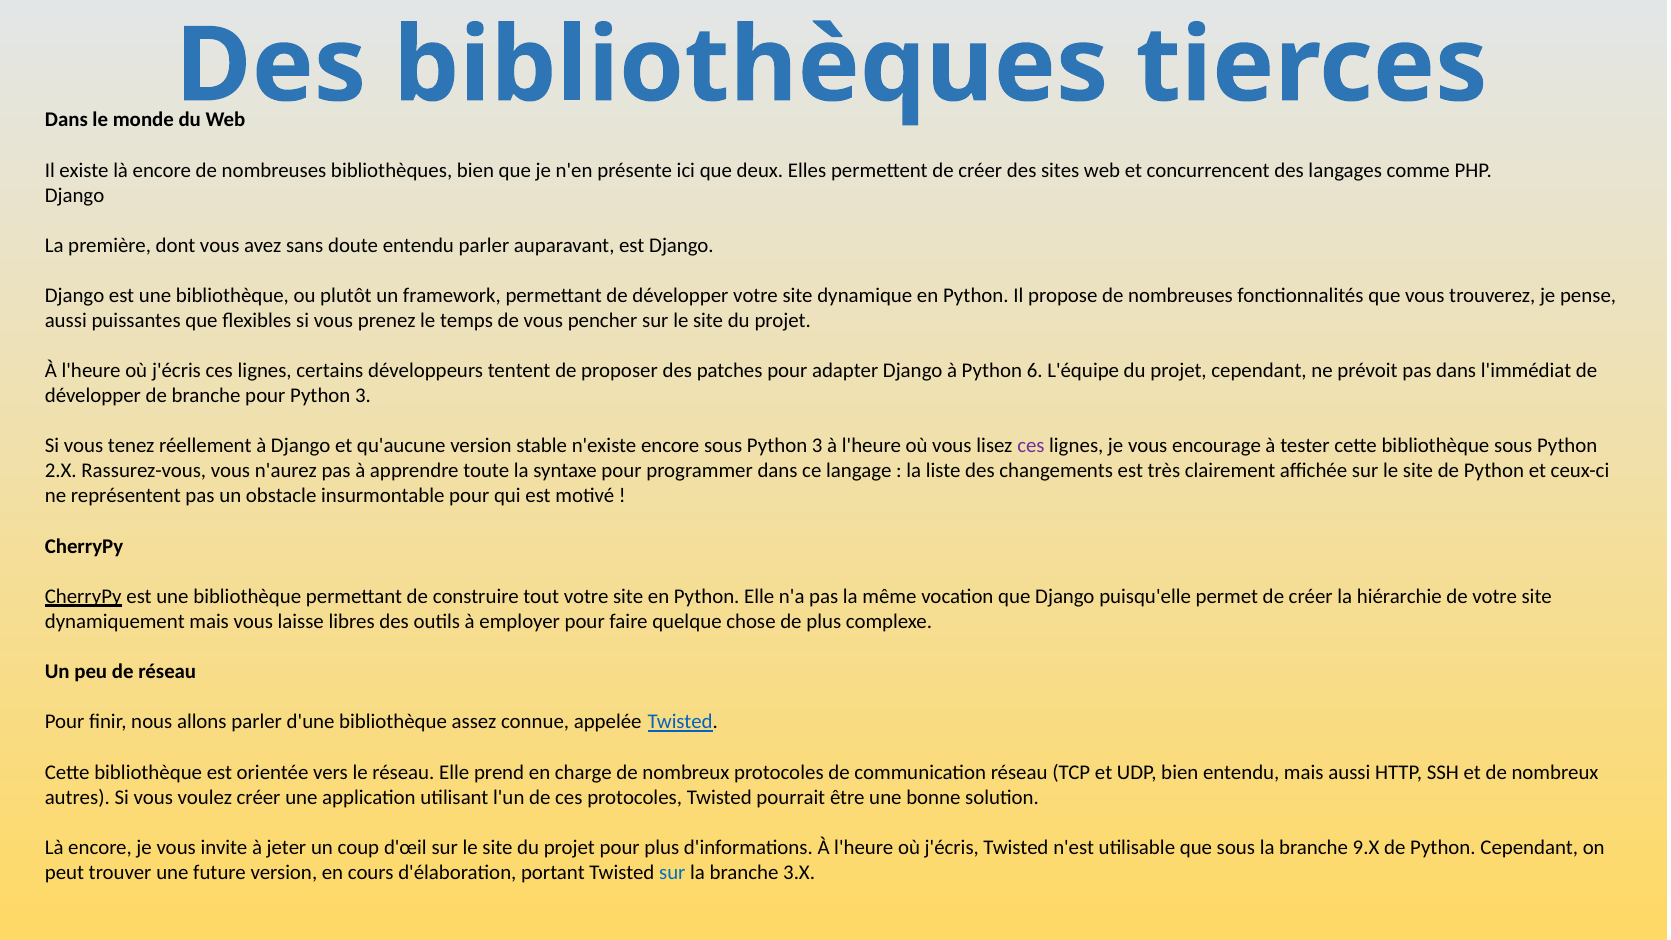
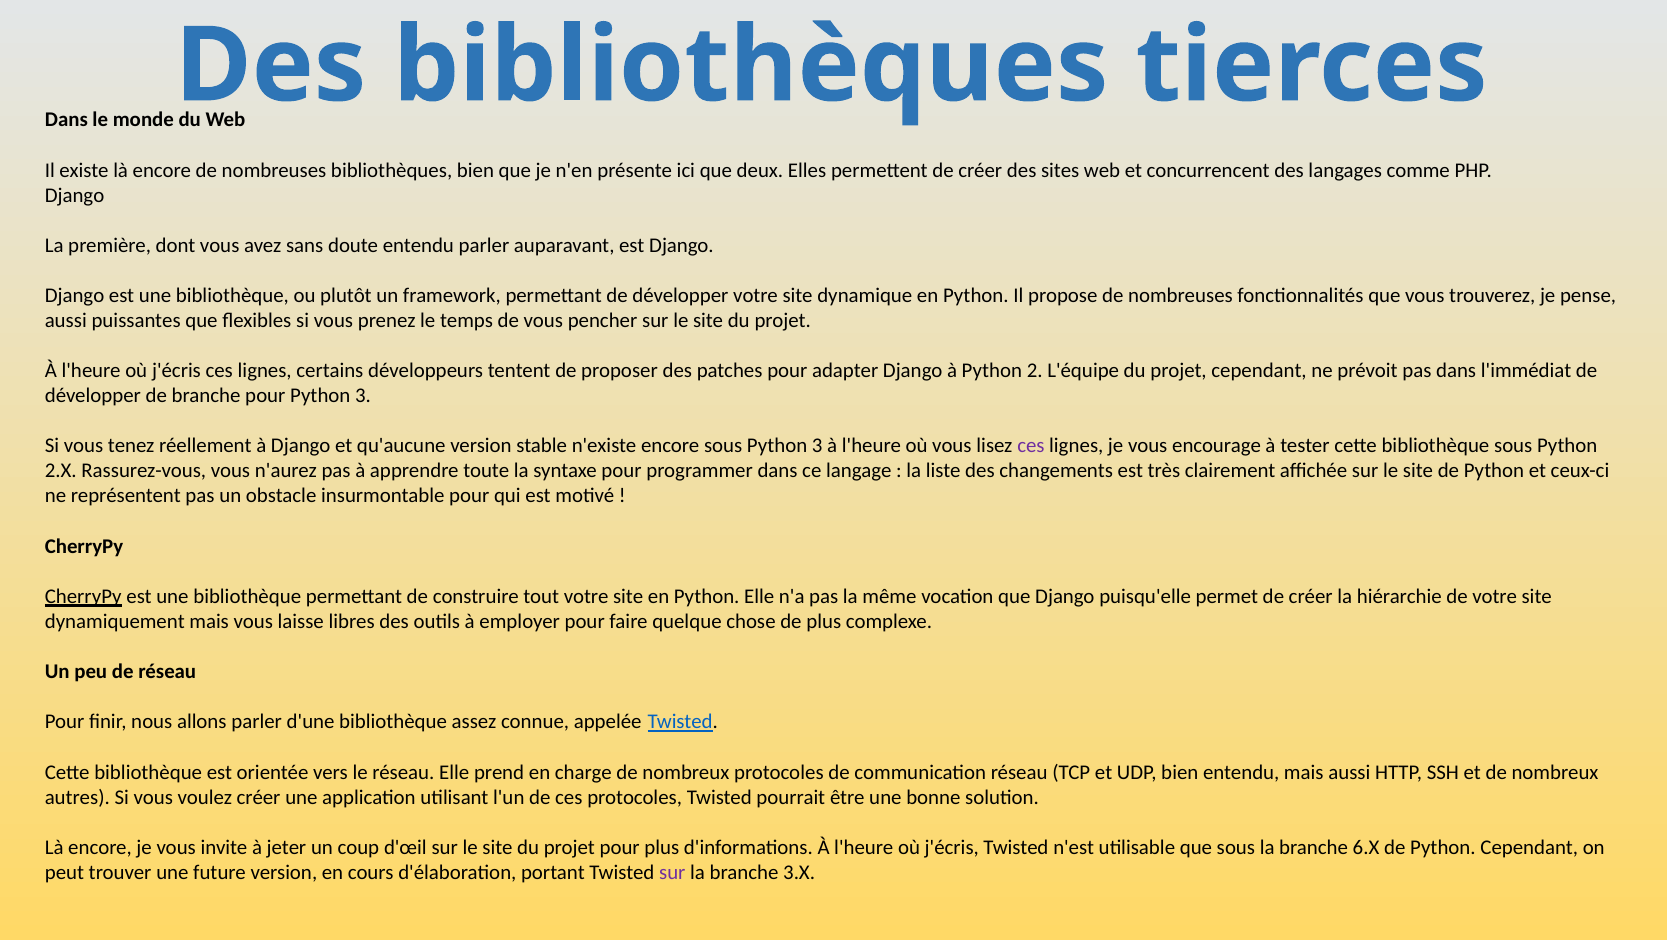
6: 6 -> 2
9.X: 9.X -> 6.X
sur at (672, 873) colour: blue -> purple
